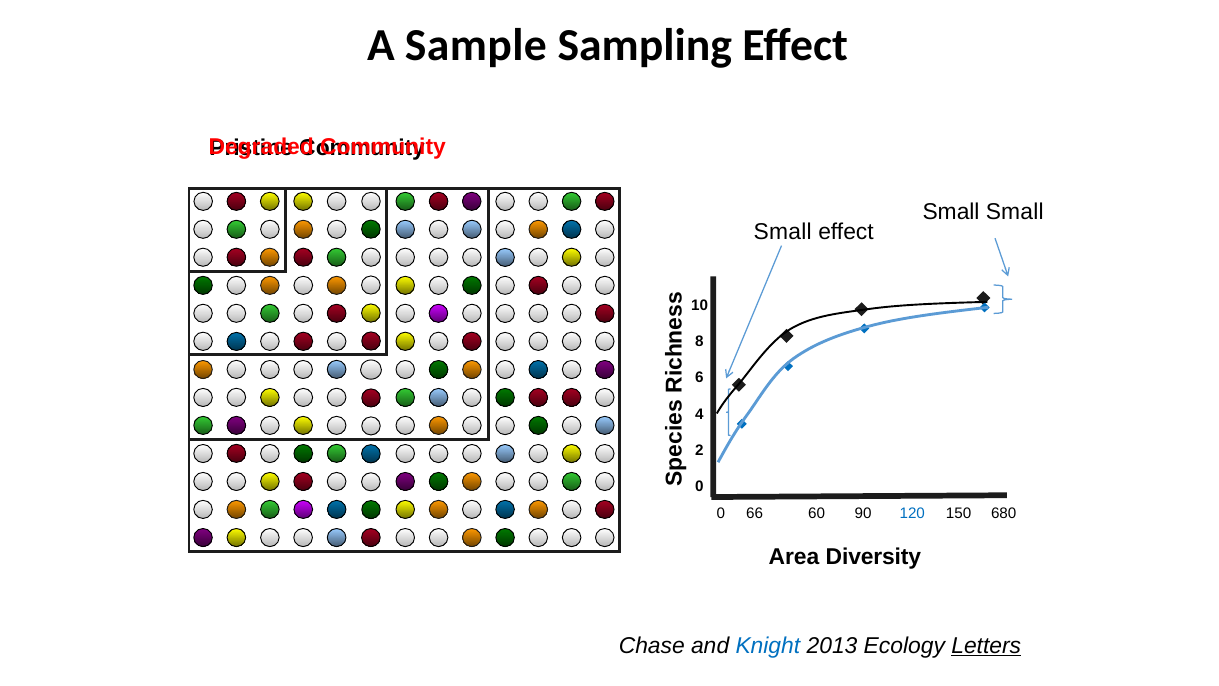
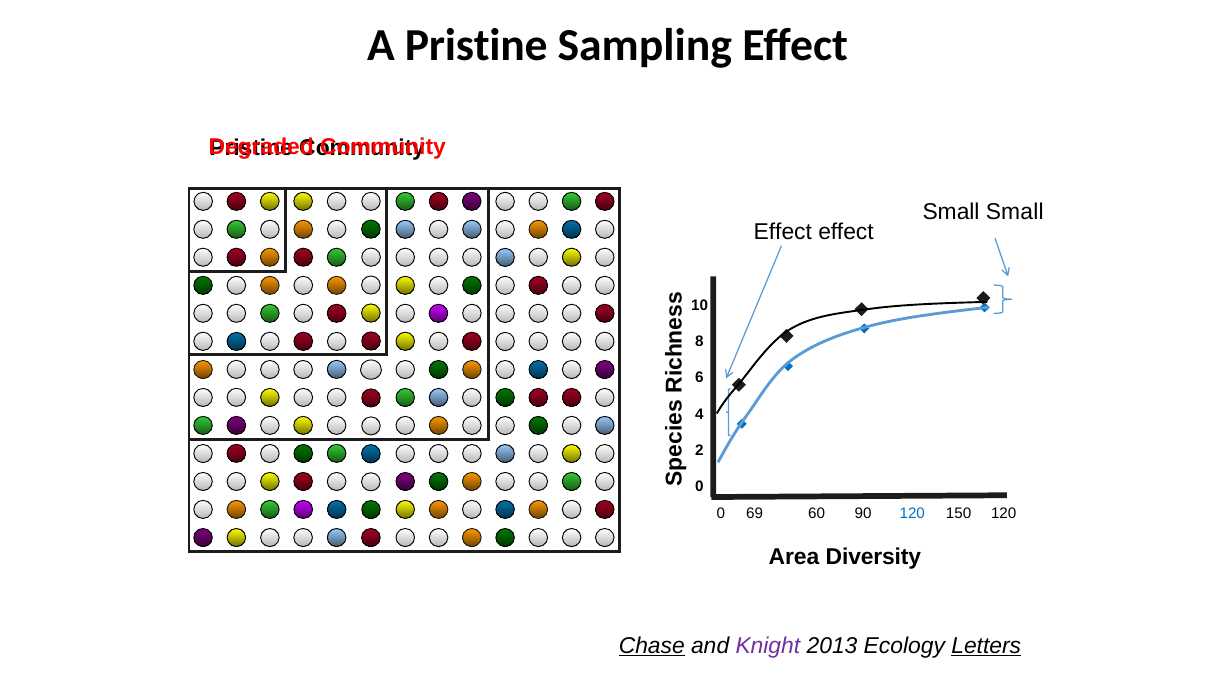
A Sample: Sample -> Pristine
Small at (783, 232): Small -> Effect
66: 66 -> 69
150 680: 680 -> 120
Chase underline: none -> present
Knight colour: blue -> purple
